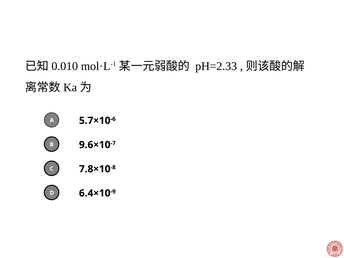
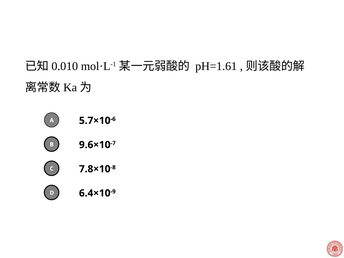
pH=2.33: pH=2.33 -> pH=1.61
